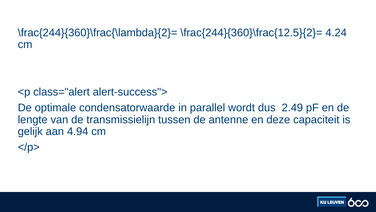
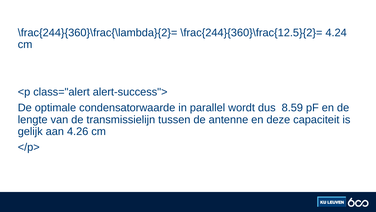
2.49: 2.49 -> 8.59
4.94: 4.94 -> 4.26
